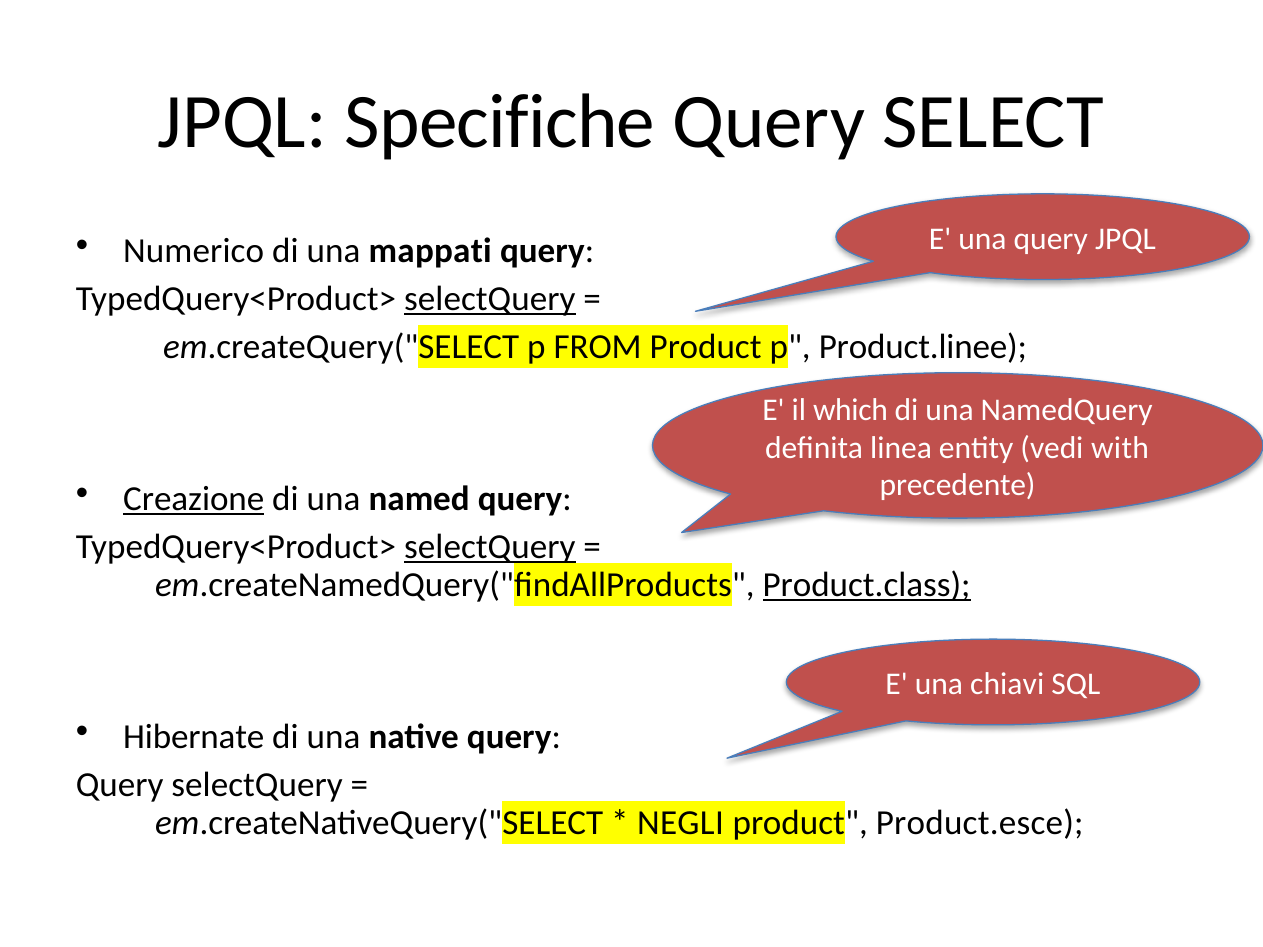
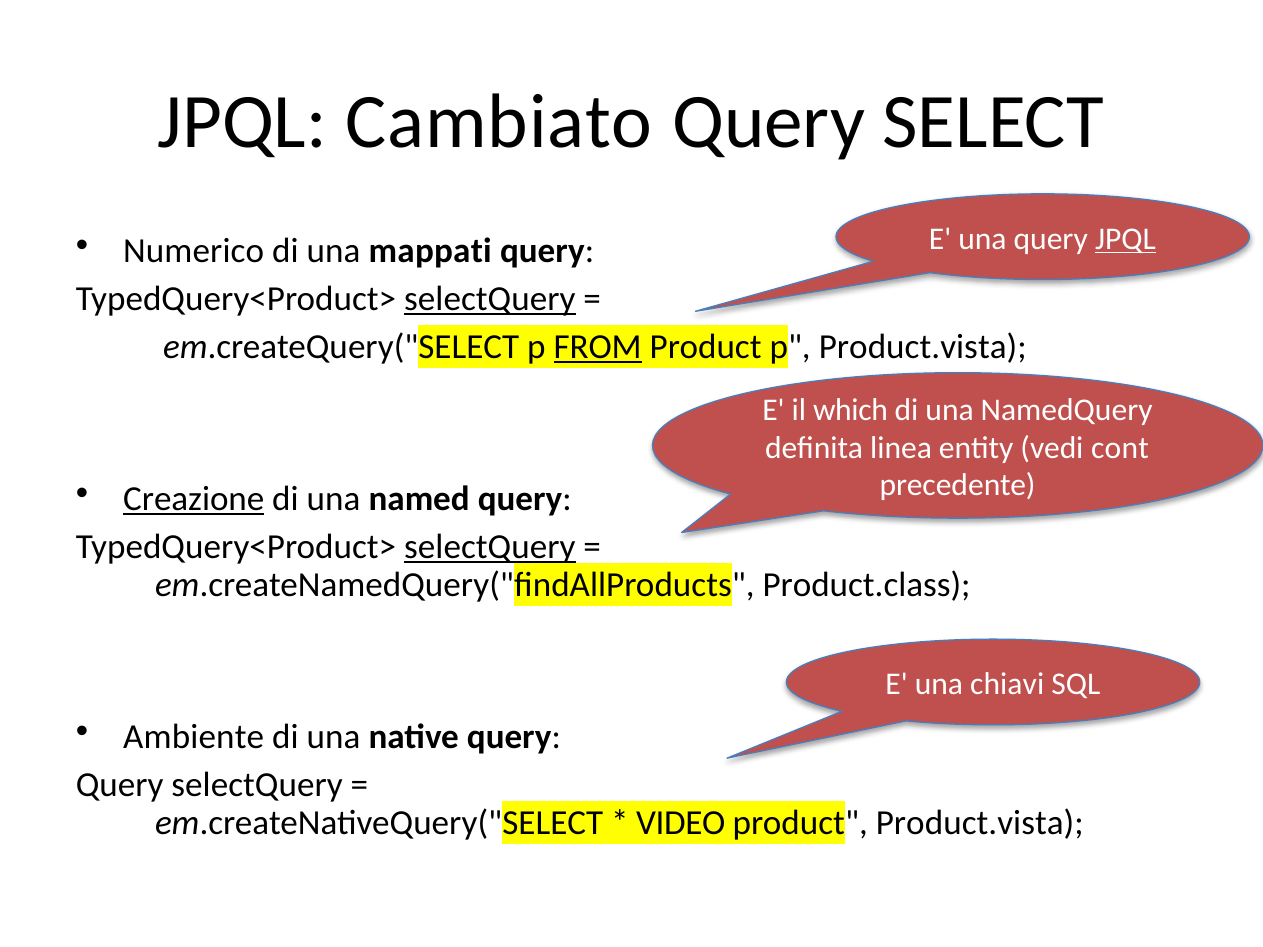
Specifiche: Specifiche -> Cambiato
JPQL at (1125, 239) underline: none -> present
FROM underline: none -> present
p Product.linee: Product.linee -> Product.vista
with: with -> cont
Product.class underline: present -> none
Hibernate: Hibernate -> Ambiente
NEGLI: NEGLI -> VIDEO
product Product.esce: Product.esce -> Product.vista
